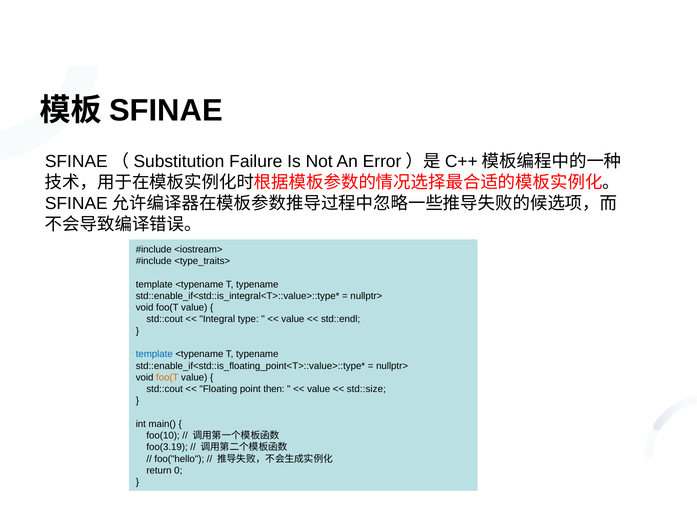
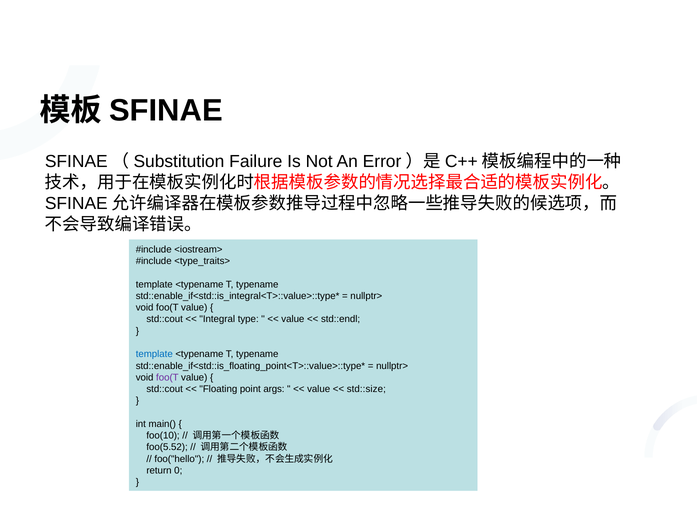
foo(T at (167, 377) colour: orange -> purple
then: then -> args
foo(3.19: foo(3.19 -> foo(5.52
